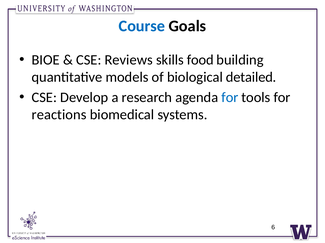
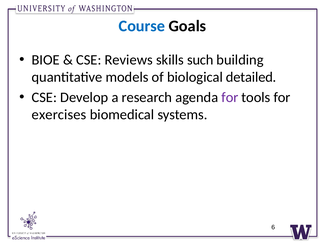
food: food -> such
for at (230, 98) colour: blue -> purple
reactions: reactions -> exercises
